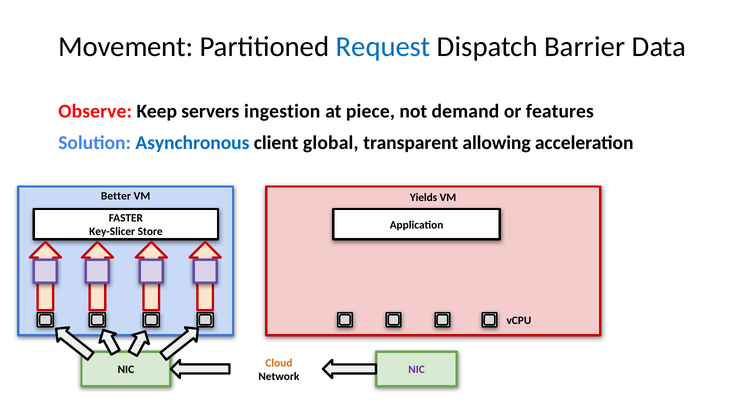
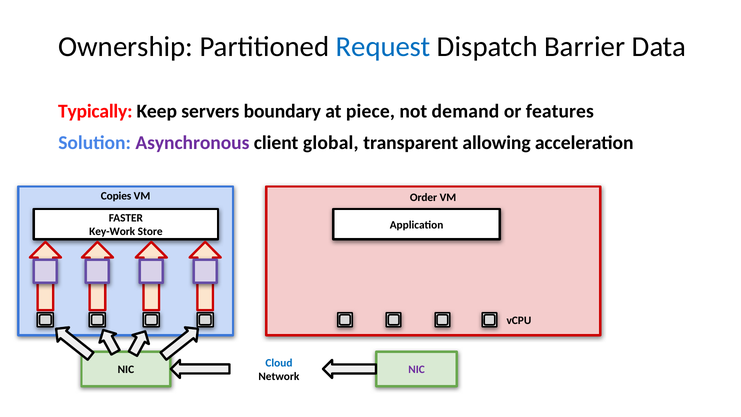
Movement: Movement -> Ownership
Observe: Observe -> Typically
ingestion: ingestion -> boundary
Asynchronous colour: blue -> purple
Better: Better -> Copies
Yields: Yields -> Order
Key-Slicer: Key-Slicer -> Key-Work
Cloud colour: orange -> blue
